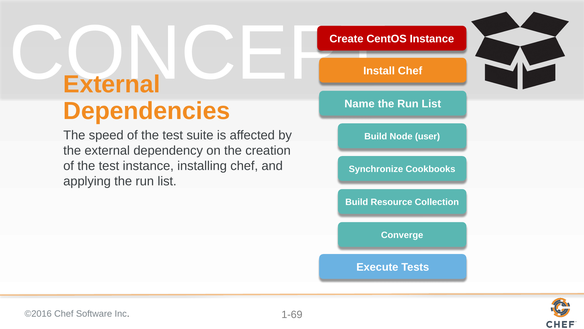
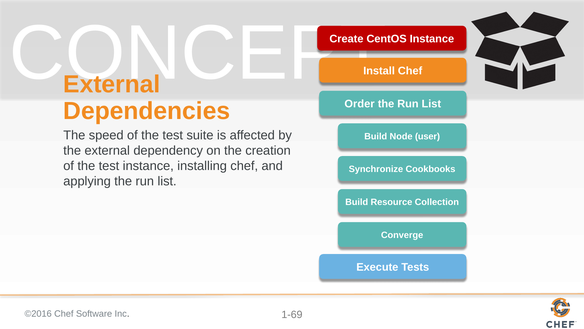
Name: Name -> Order
